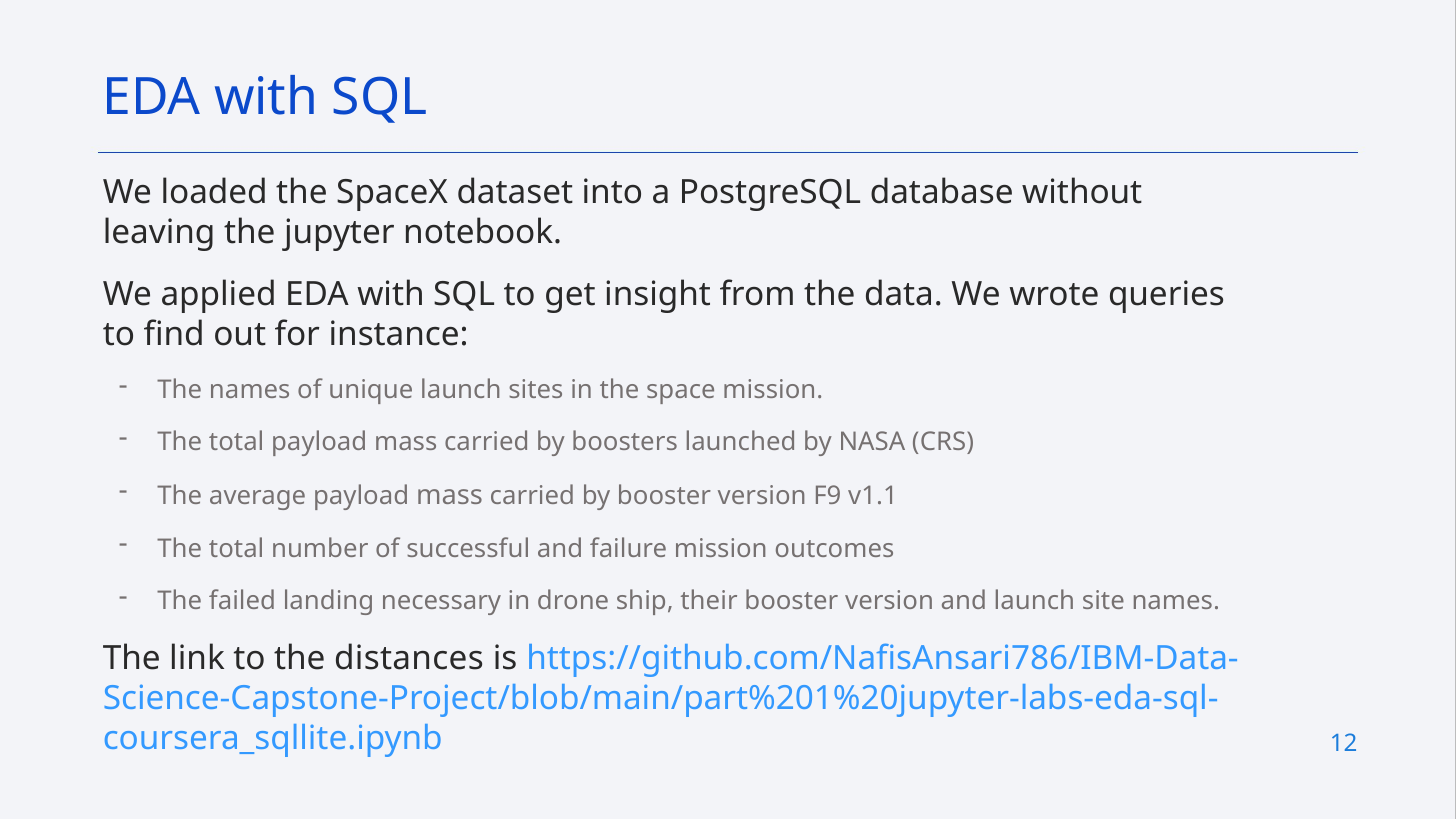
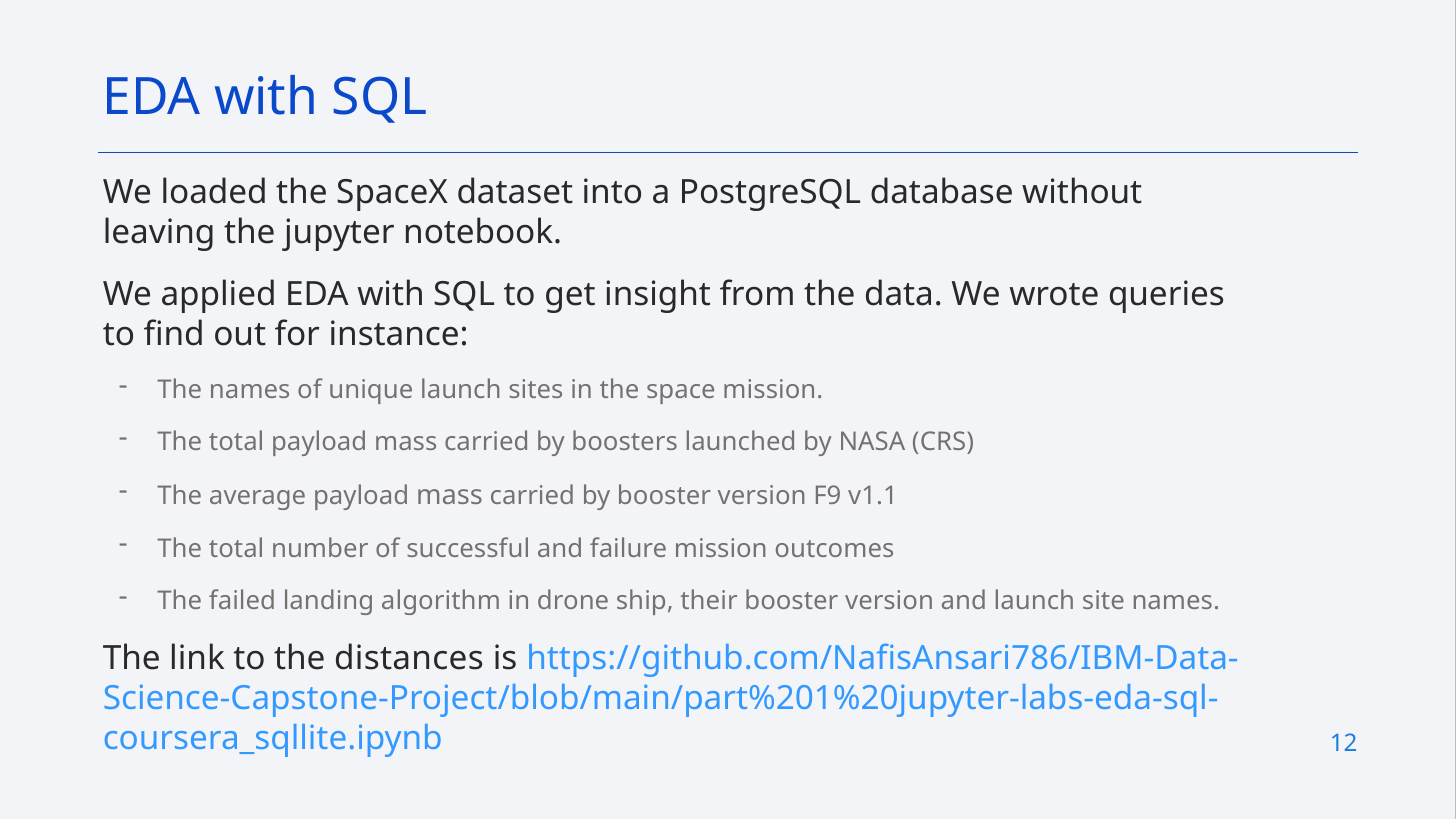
necessary: necessary -> algorithm
